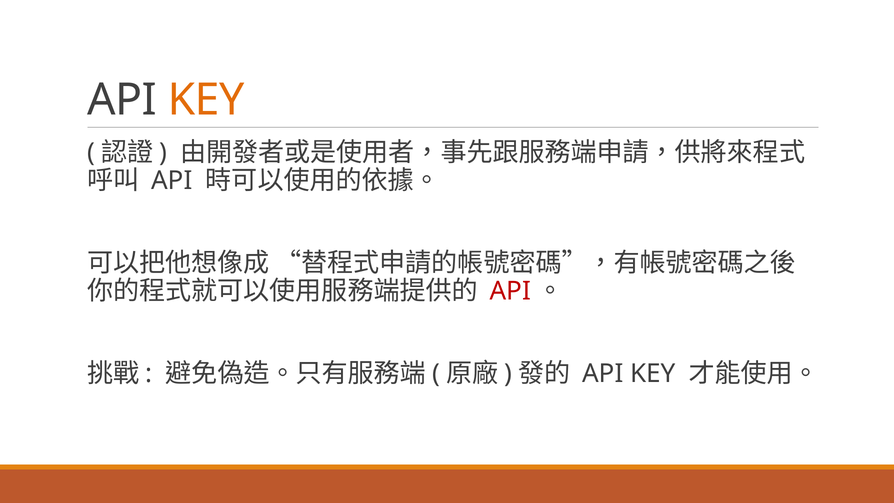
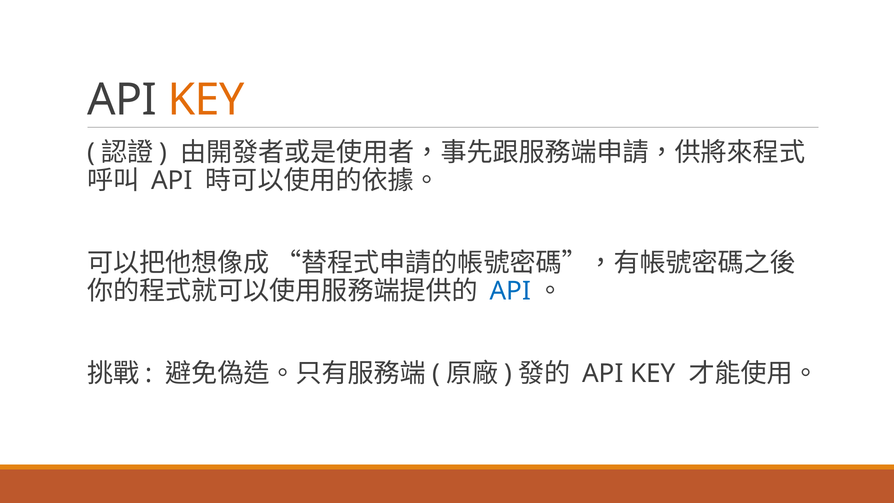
API at (510, 291) colour: red -> blue
